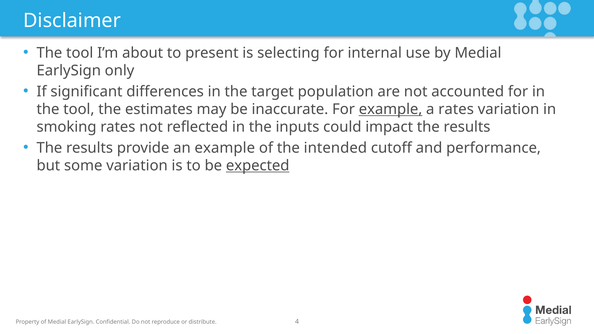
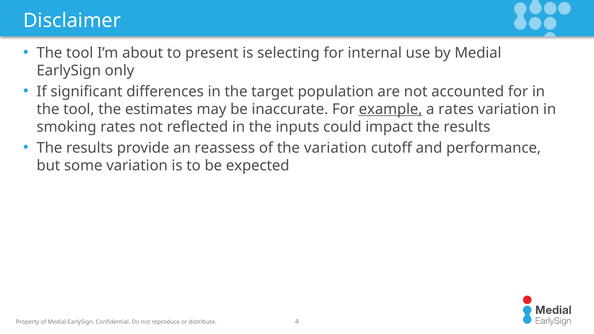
an example: example -> reassess
the intended: intended -> variation
expected underline: present -> none
